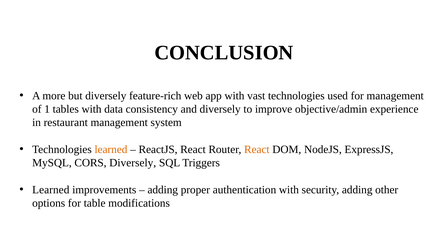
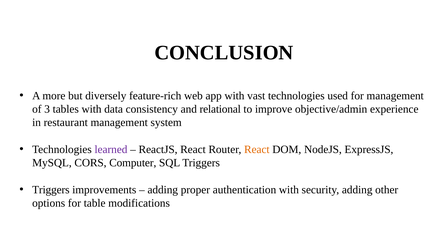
1: 1 -> 3
and diversely: diversely -> relational
learned at (111, 149) colour: orange -> purple
CORS Diversely: Diversely -> Computer
Learned at (51, 190): Learned -> Triggers
